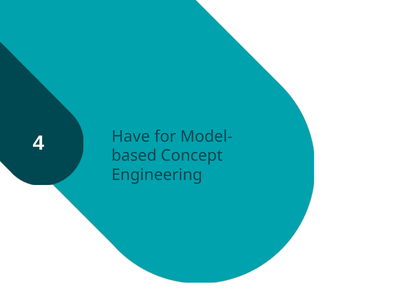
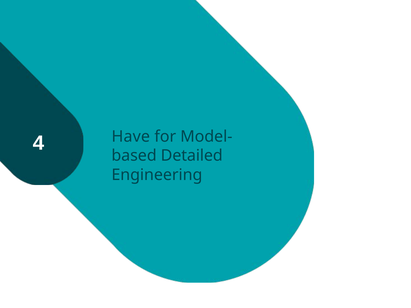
Concept: Concept -> Detailed
